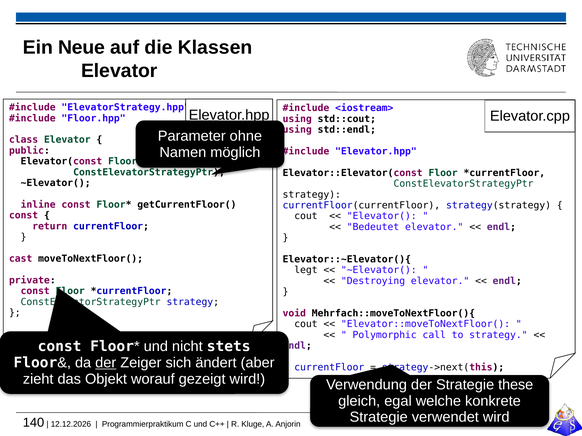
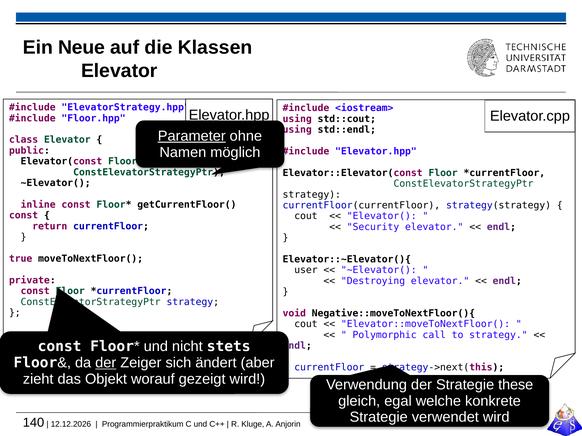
Parameter underline: none -> present
Bedeutet: Bedeutet -> Security
cast: cast -> true
legt: legt -> user
Mehrfach::moveToNextFloor(){: Mehrfach::moveToNextFloor(){ -> Negative::moveToNextFloor(){
